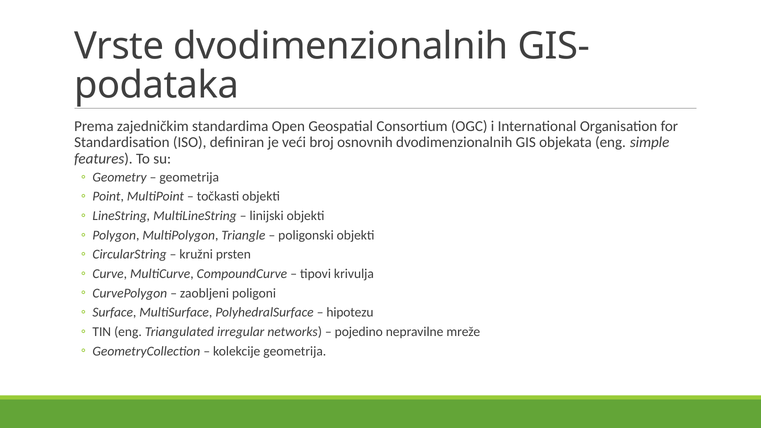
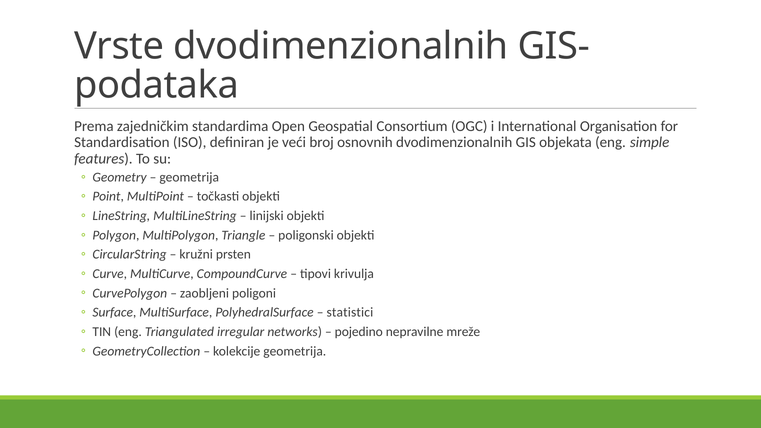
hipotezu: hipotezu -> statistici
